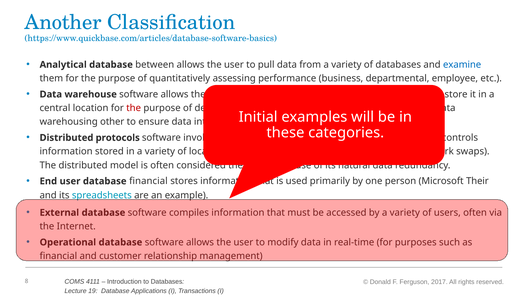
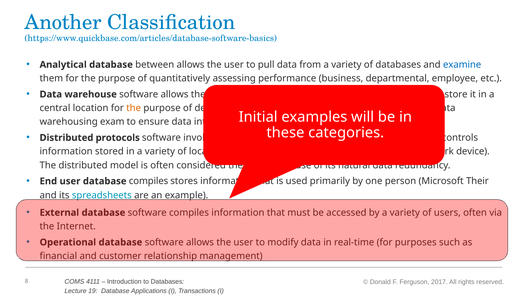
the at (134, 108) colour: red -> orange
other: other -> exam
swaps: swaps -> device
database financial: financial -> compiles
